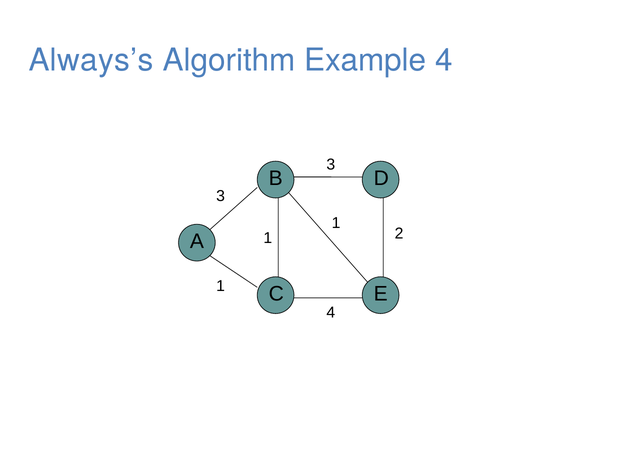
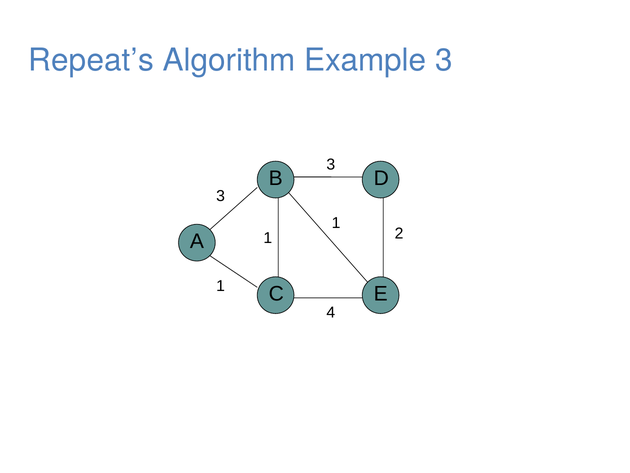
Always’s: Always’s -> Repeat’s
Example 4: 4 -> 3
